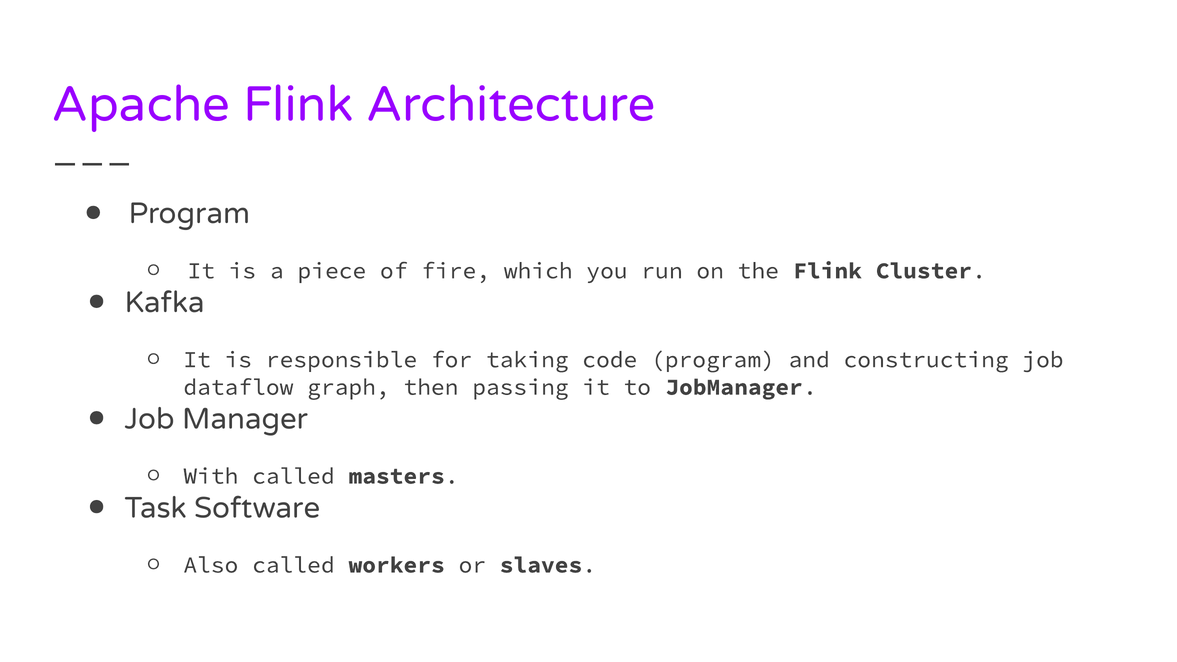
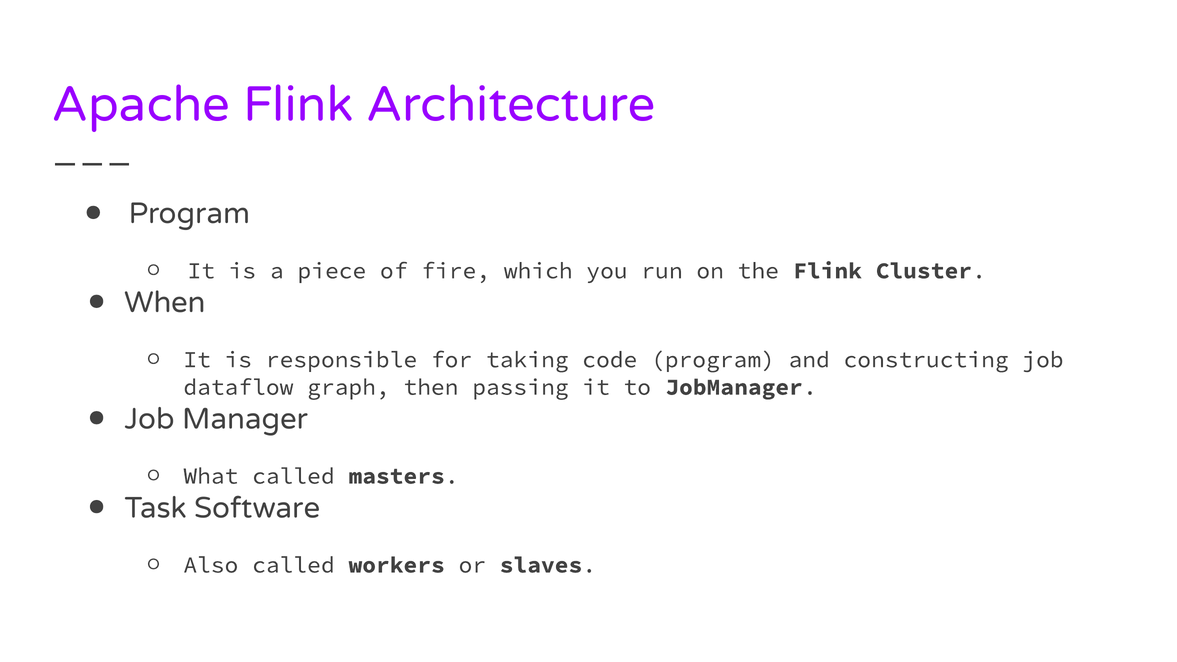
Kafka: Kafka -> When
With: With -> What
